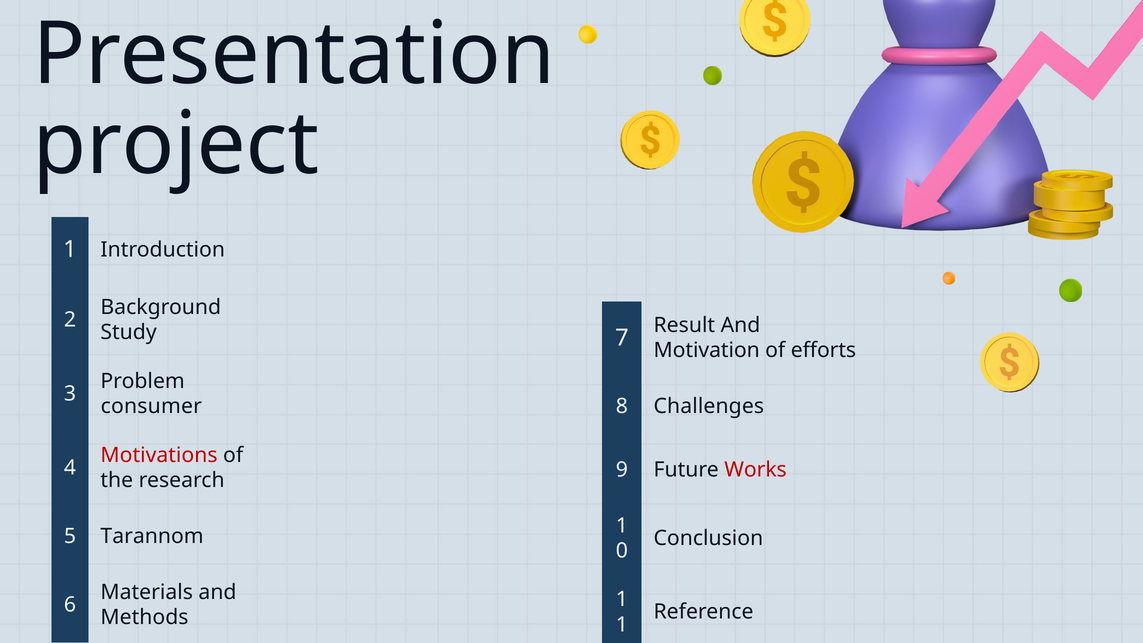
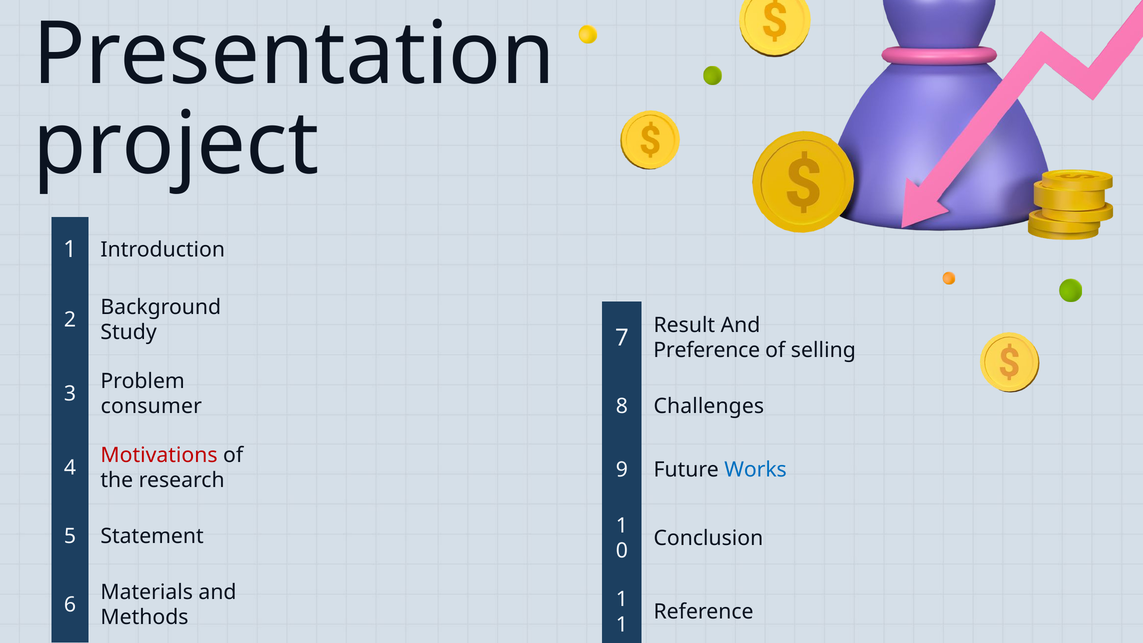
Motivation: Motivation -> Preference
efforts: efforts -> selling
Works colour: red -> blue
Tarannom: Tarannom -> Statement
